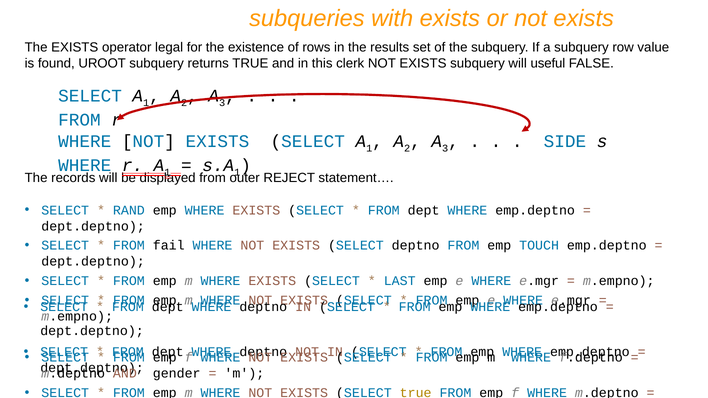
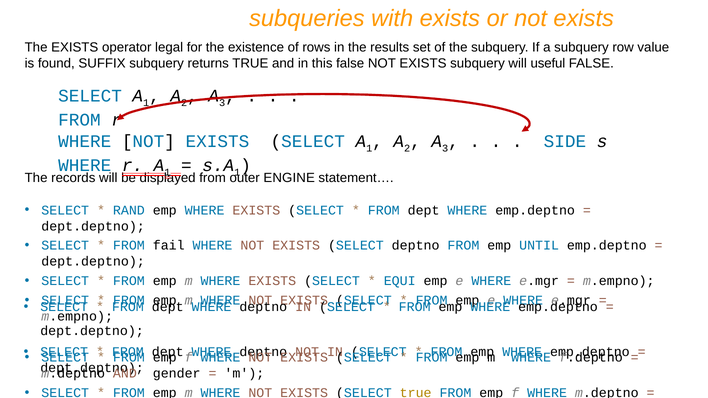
UROOT: UROOT -> SUFFIX
this clerk: clerk -> false
REJECT: REJECT -> ENGINE
TOUCH: TOUCH -> UNTIL
LAST: LAST -> EQUI
